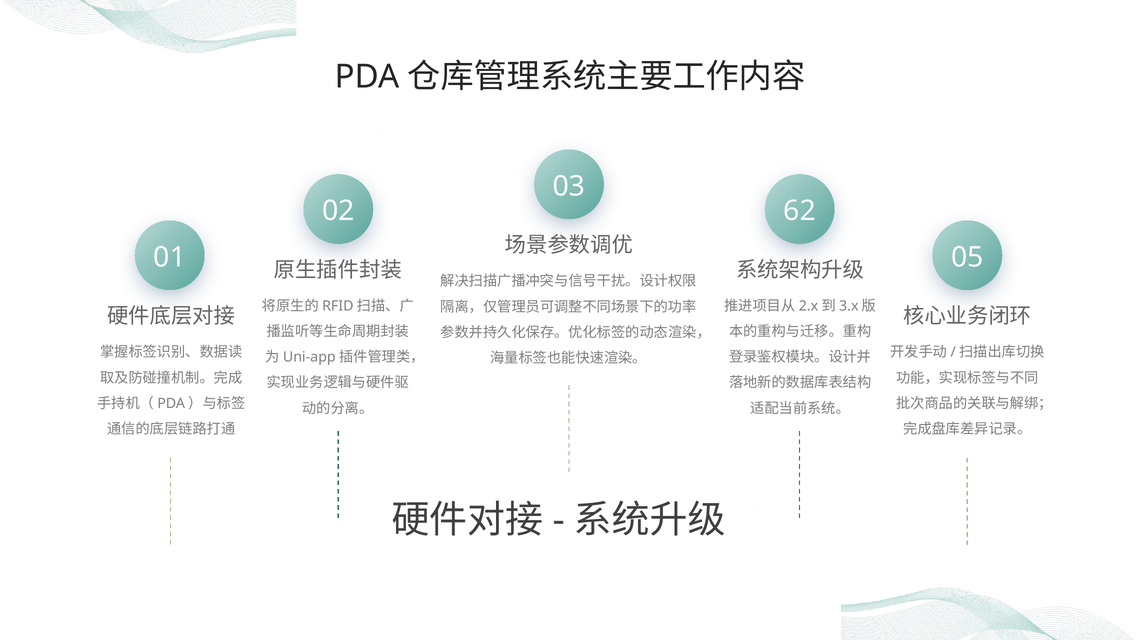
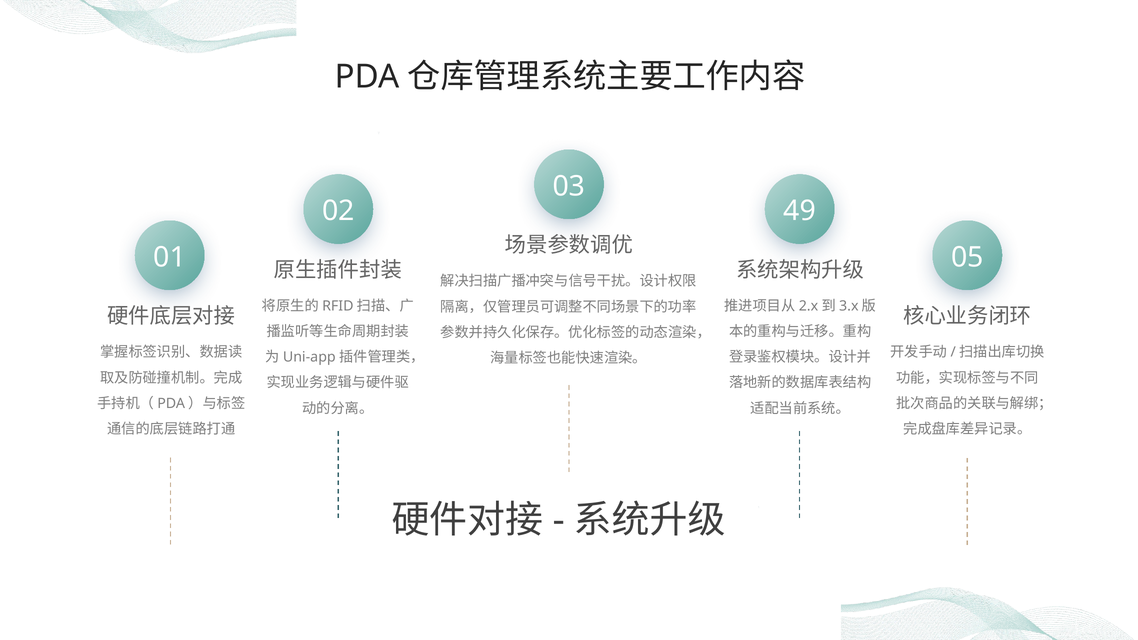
62: 62 -> 49
